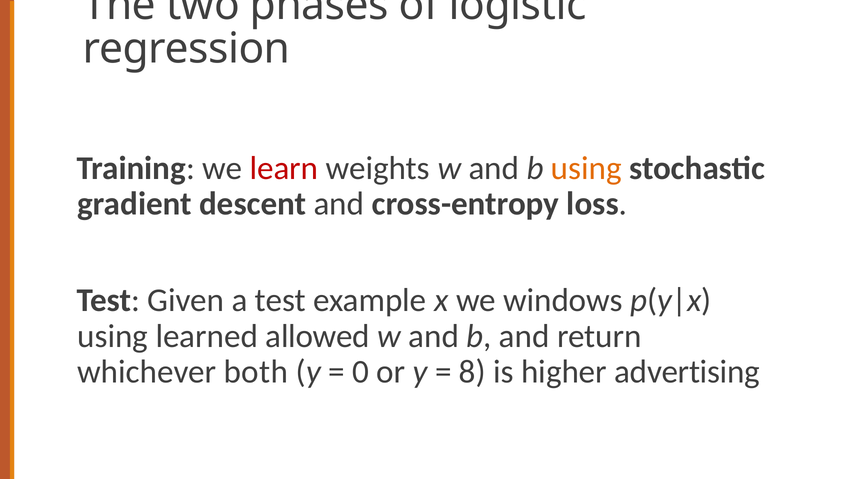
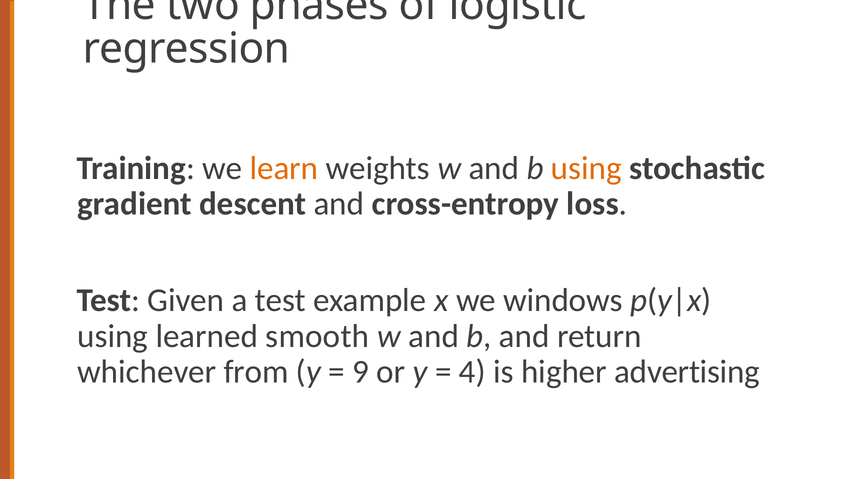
learn colour: red -> orange
allowed: allowed -> smooth
both: both -> from
0: 0 -> 9
8: 8 -> 4
